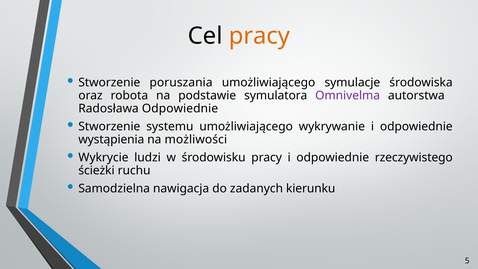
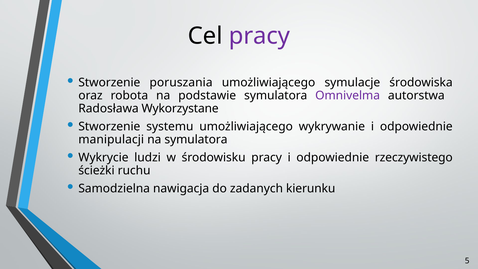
pracy at (259, 36) colour: orange -> purple
Radosława Odpowiednie: Odpowiednie -> Wykorzystane
wystąpienia: wystąpienia -> manipulacji
na możliwości: możliwości -> symulatora
